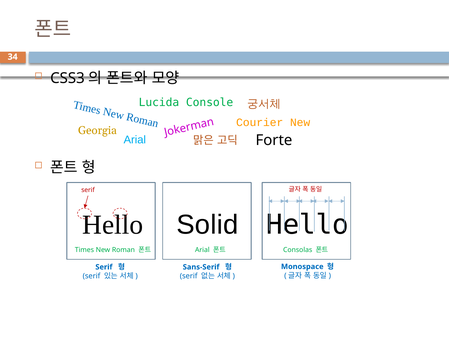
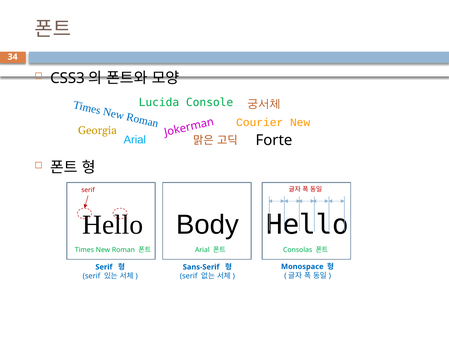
Solid: Solid -> Body
